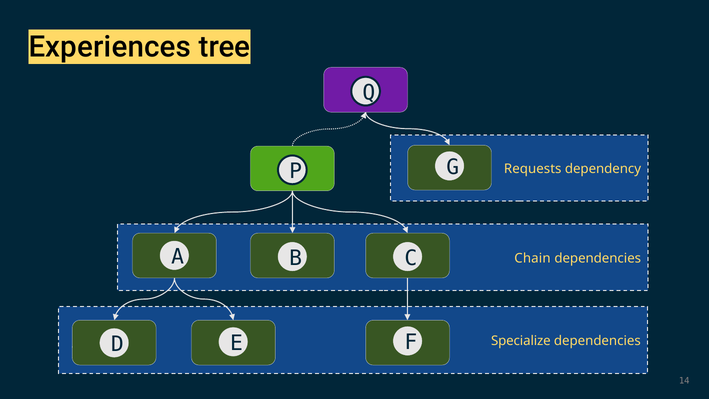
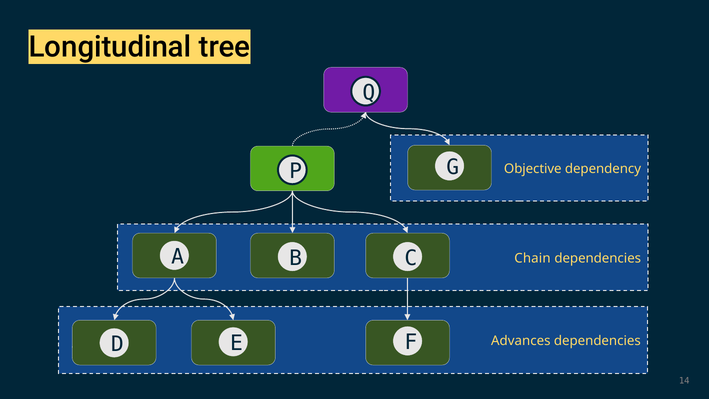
Experiences: Experiences -> Longitudinal
Requests: Requests -> Objective
Specialize: Specialize -> Advances
